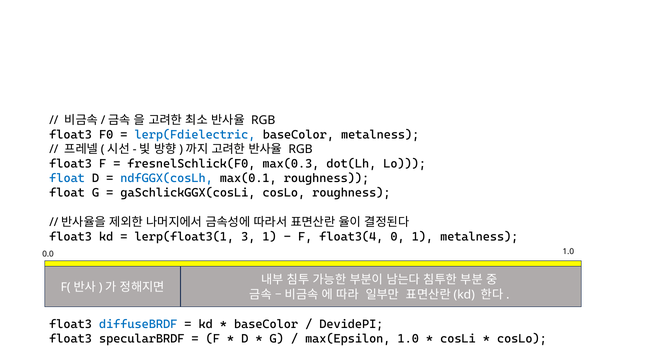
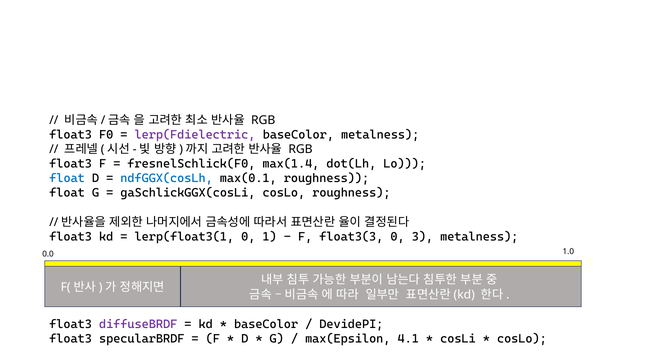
lerp(Fdielectric colour: blue -> purple
max(0.3: max(0.3 -> max(1.4
lerp(float3(1 3: 3 -> 0
float3(4: float3(4 -> float3(3
0 1: 1 -> 3
diffuseBRDF colour: blue -> purple
max(Epsilon 1.0: 1.0 -> 4.1
